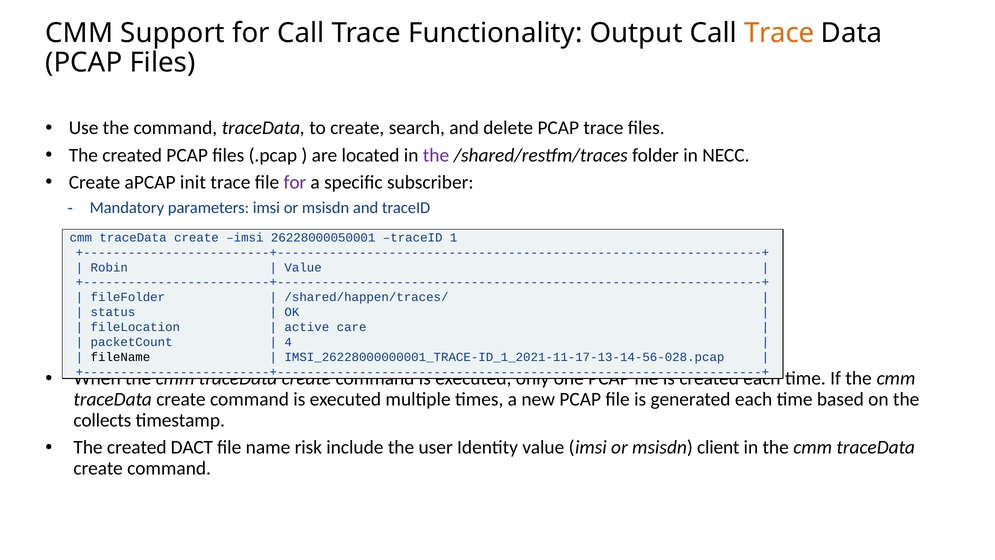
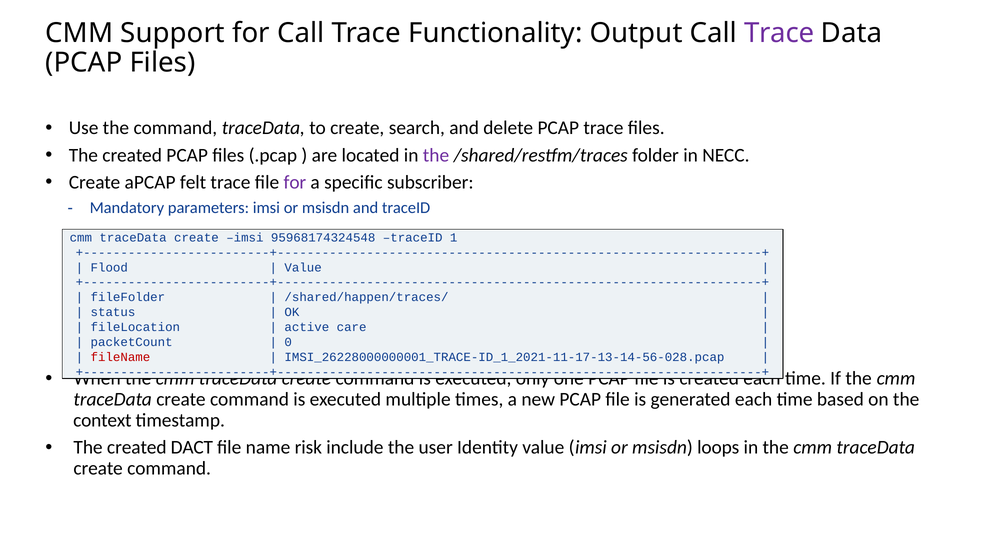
Trace at (779, 33) colour: orange -> purple
init: init -> felt
26228000050001: 26228000050001 -> 95968174324548
Robin: Robin -> Flood
4: 4 -> 0
fileName colour: black -> red
collects: collects -> context
client: client -> loops
